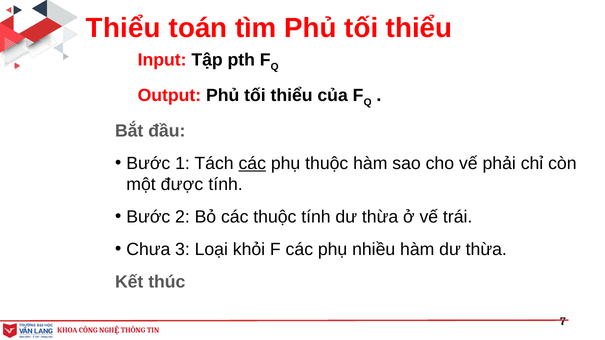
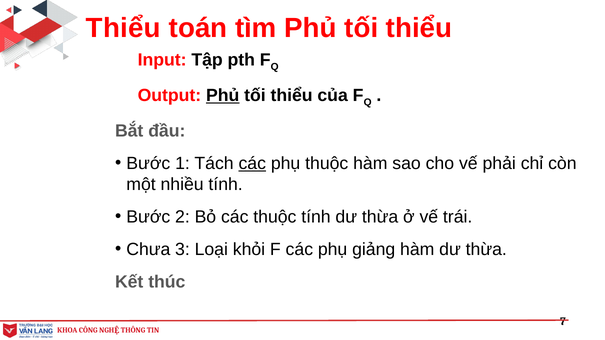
Phủ at (223, 95) underline: none -> present
được: được -> nhiều
nhiều: nhiều -> giảng
